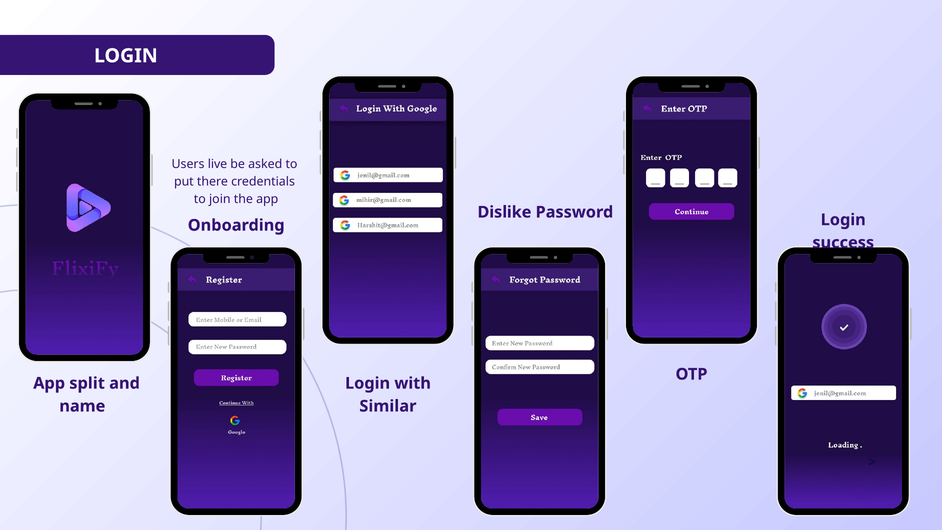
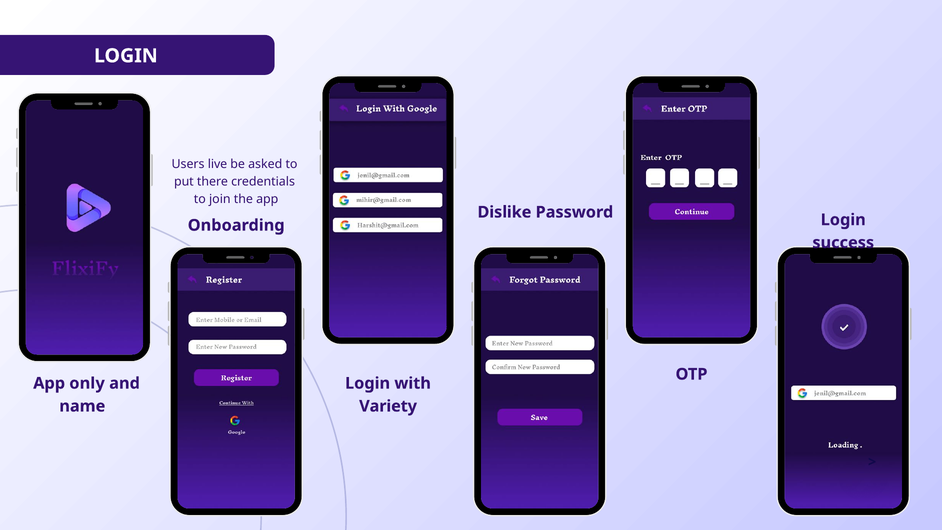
split: split -> only
Similar: Similar -> Variety
